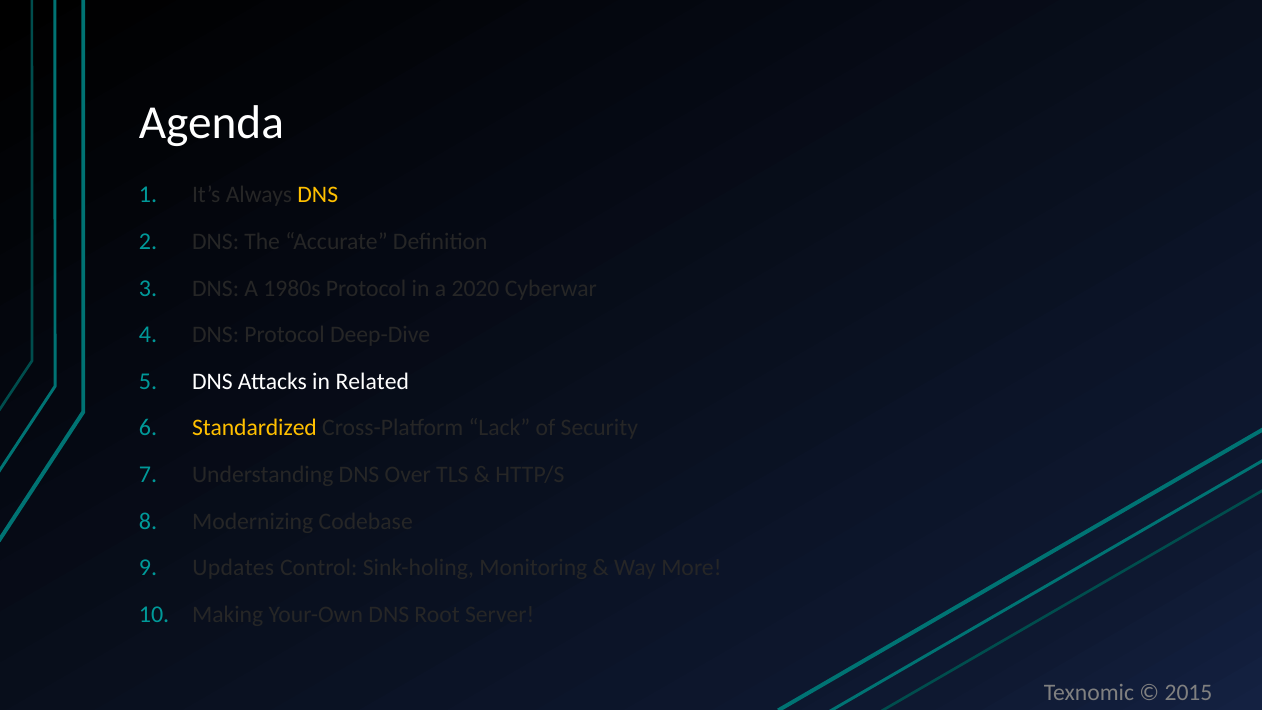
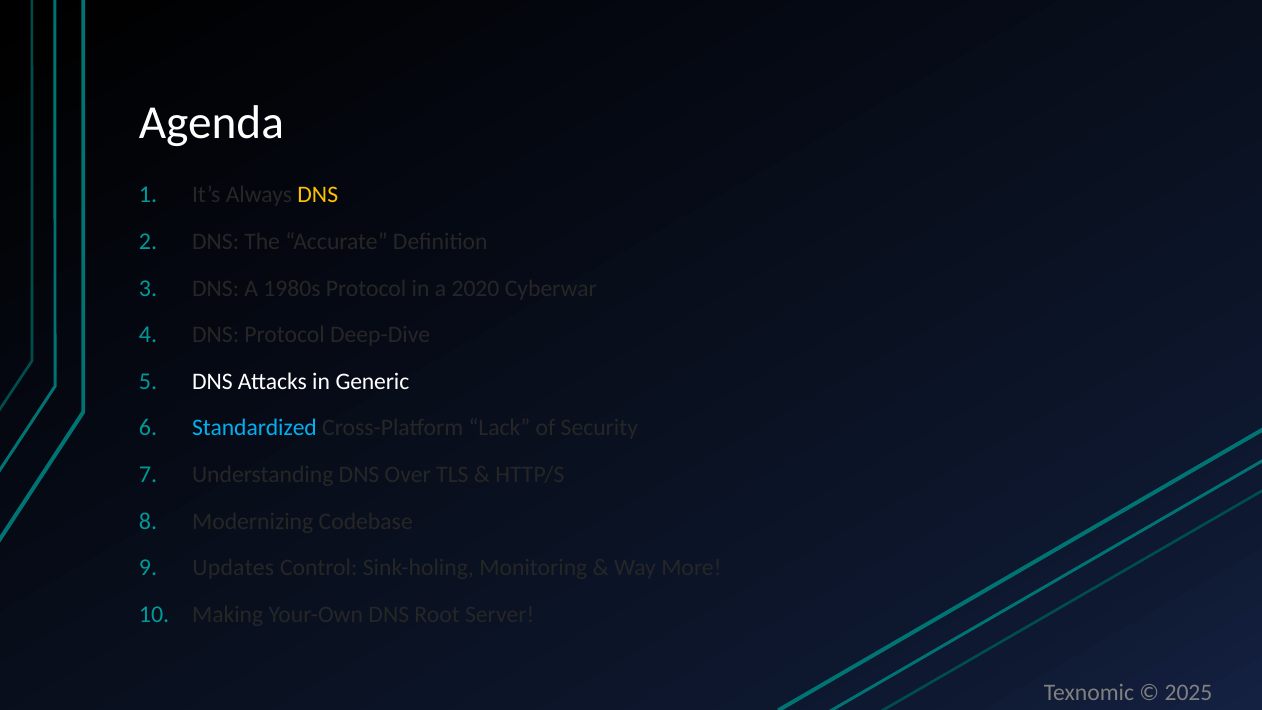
Related: Related -> Generic
Standardized colour: yellow -> light blue
2015: 2015 -> 2025
